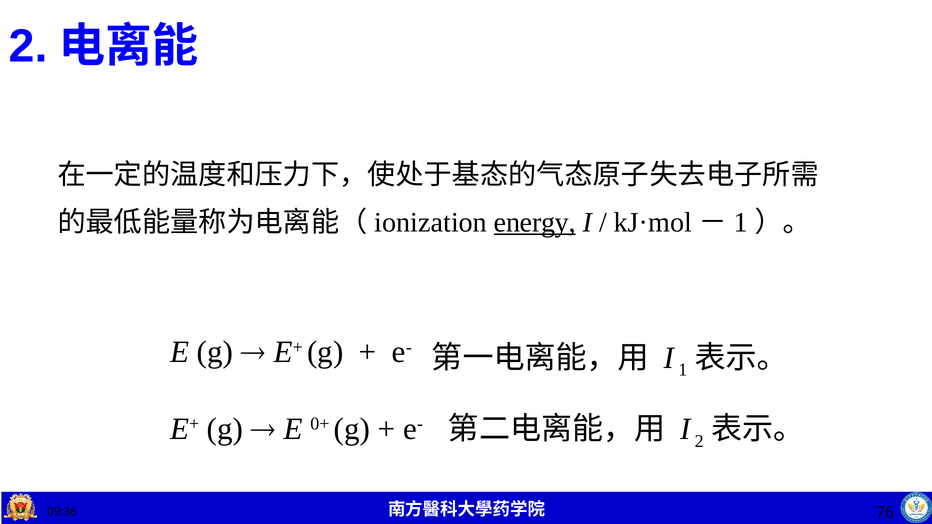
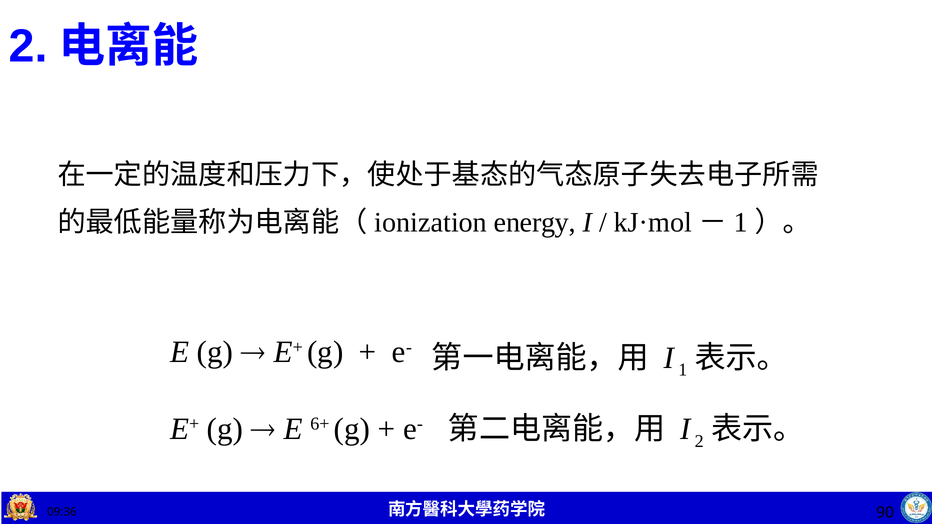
energy underline: present -> none
0+: 0+ -> 6+
76: 76 -> 90
